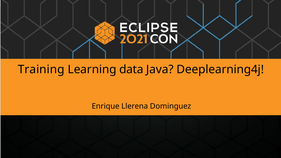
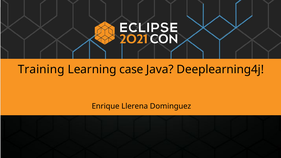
data: data -> case
